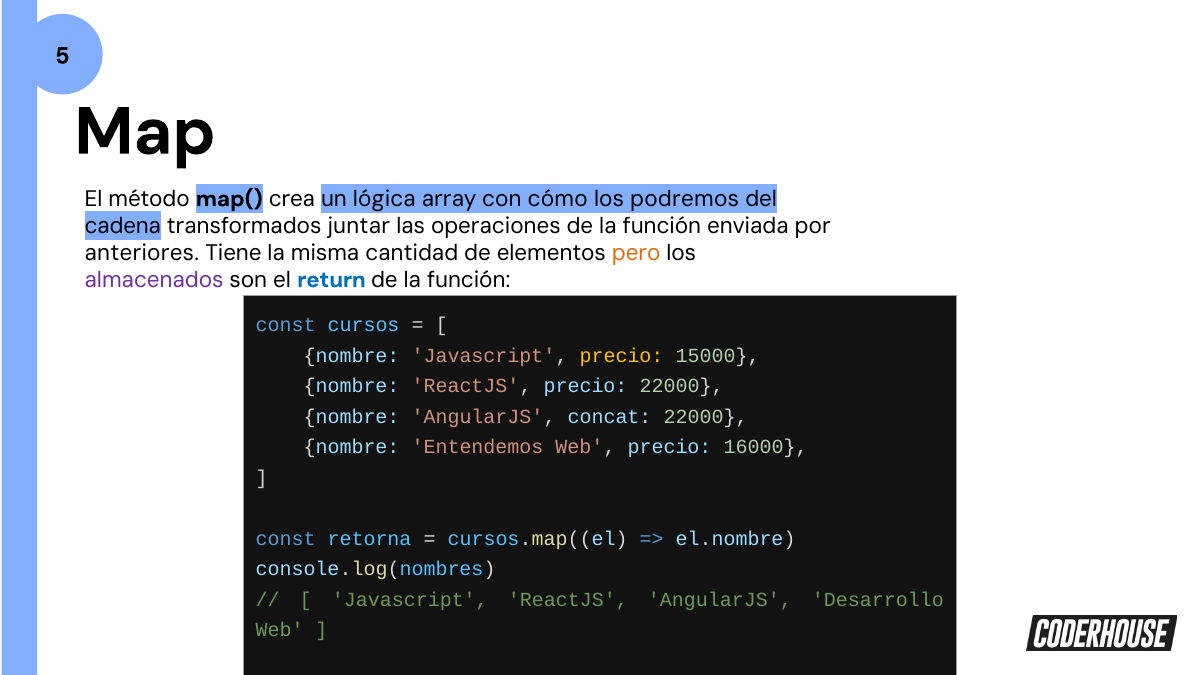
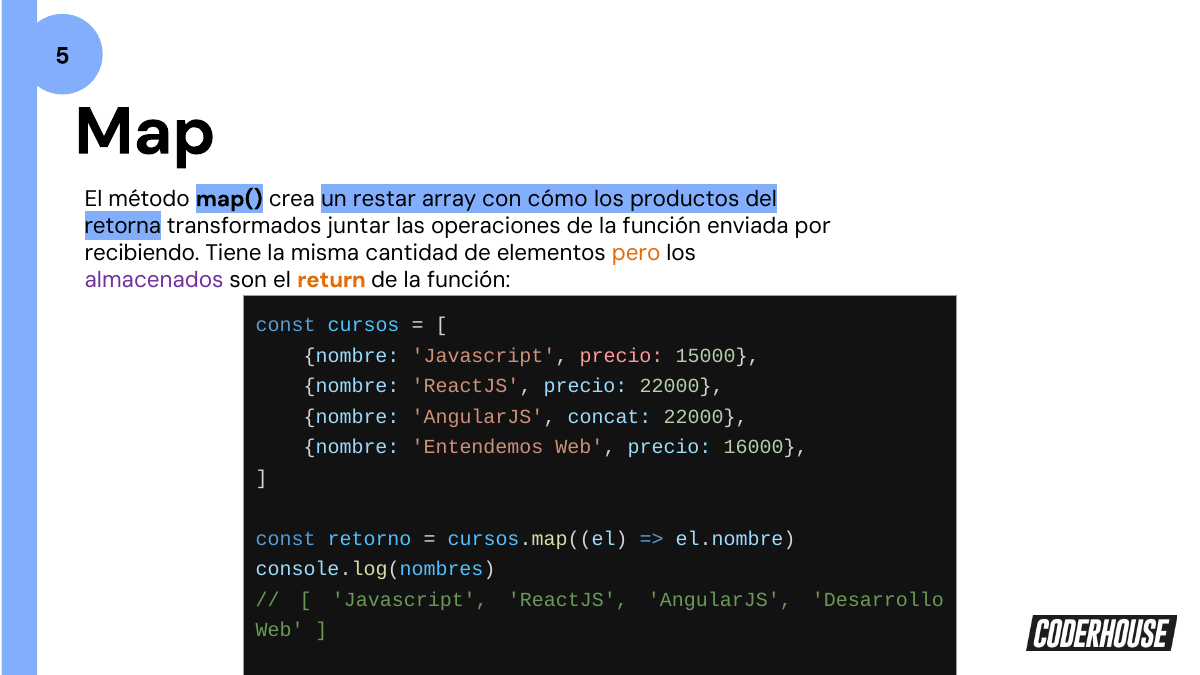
lógica: lógica -> restar
podremos: podremos -> productos
cadena: cadena -> retorna
anteriores: anteriores -> recibiendo
return colour: blue -> orange
precio at (622, 356) colour: yellow -> pink
retorna: retorna -> retorno
